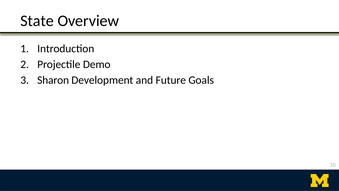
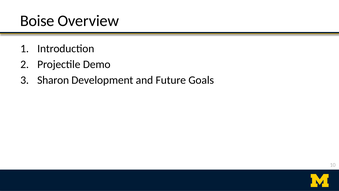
State: State -> Boise
